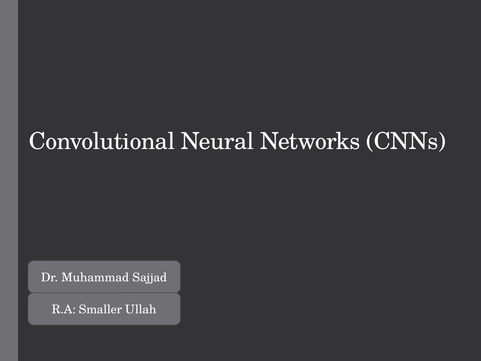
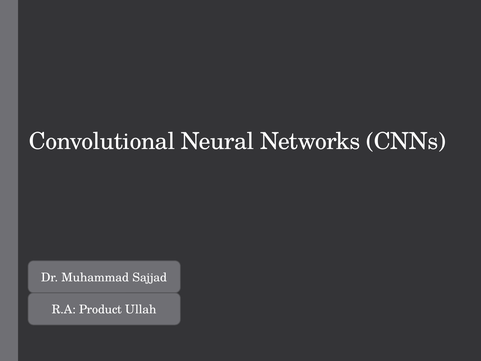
Smaller: Smaller -> Product
